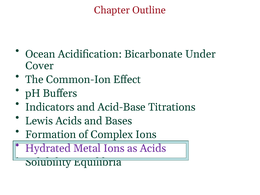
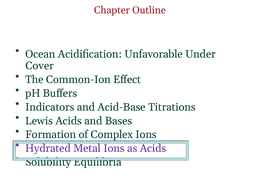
Bicarbonate: Bicarbonate -> Unfavorable
